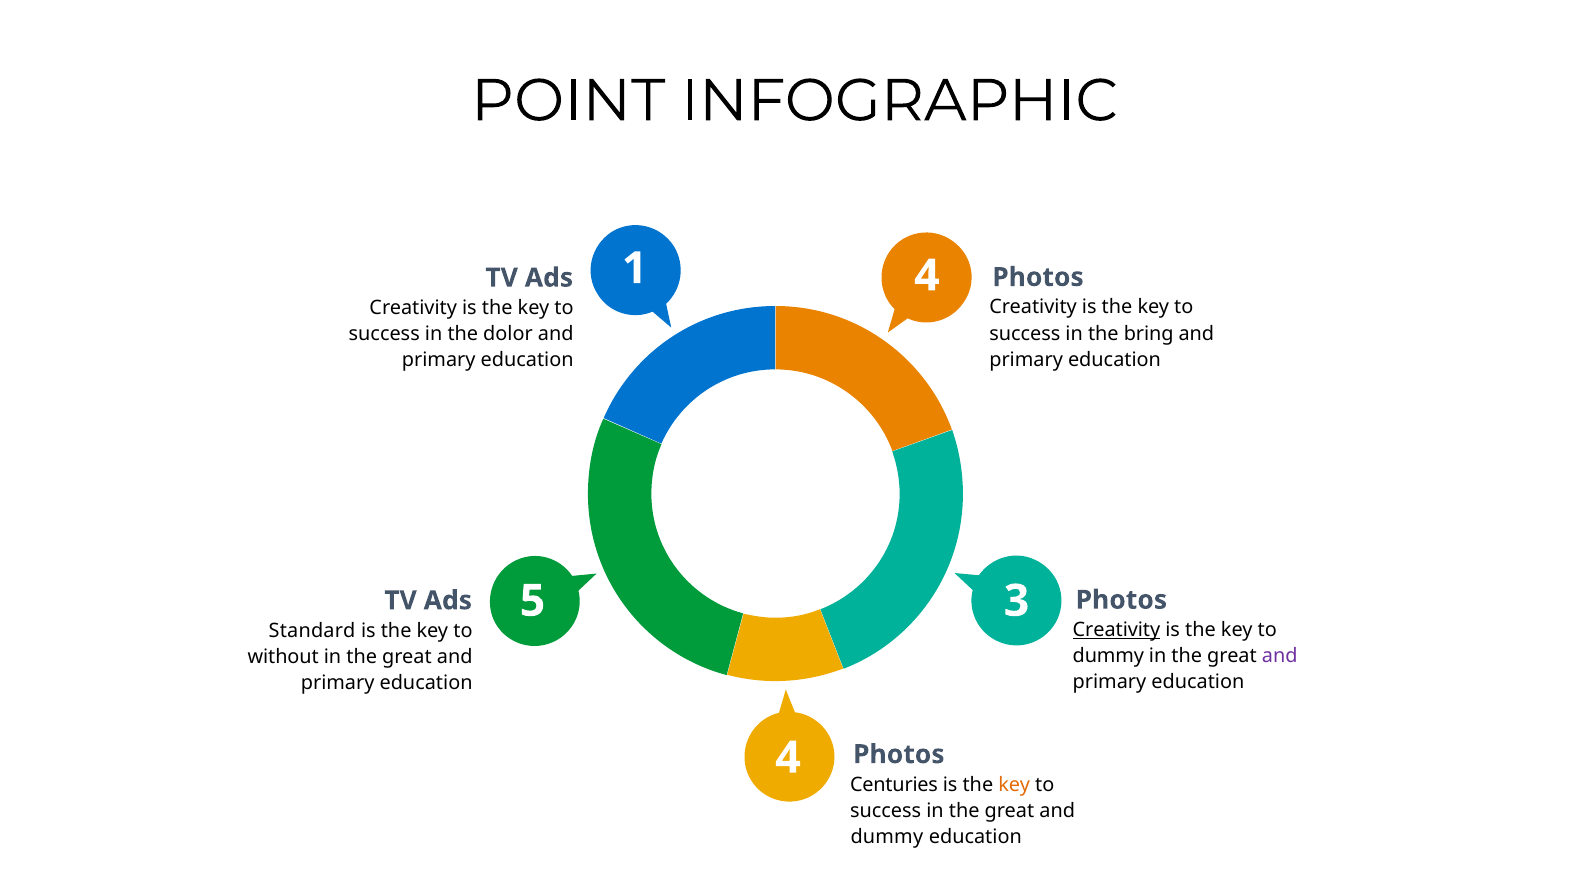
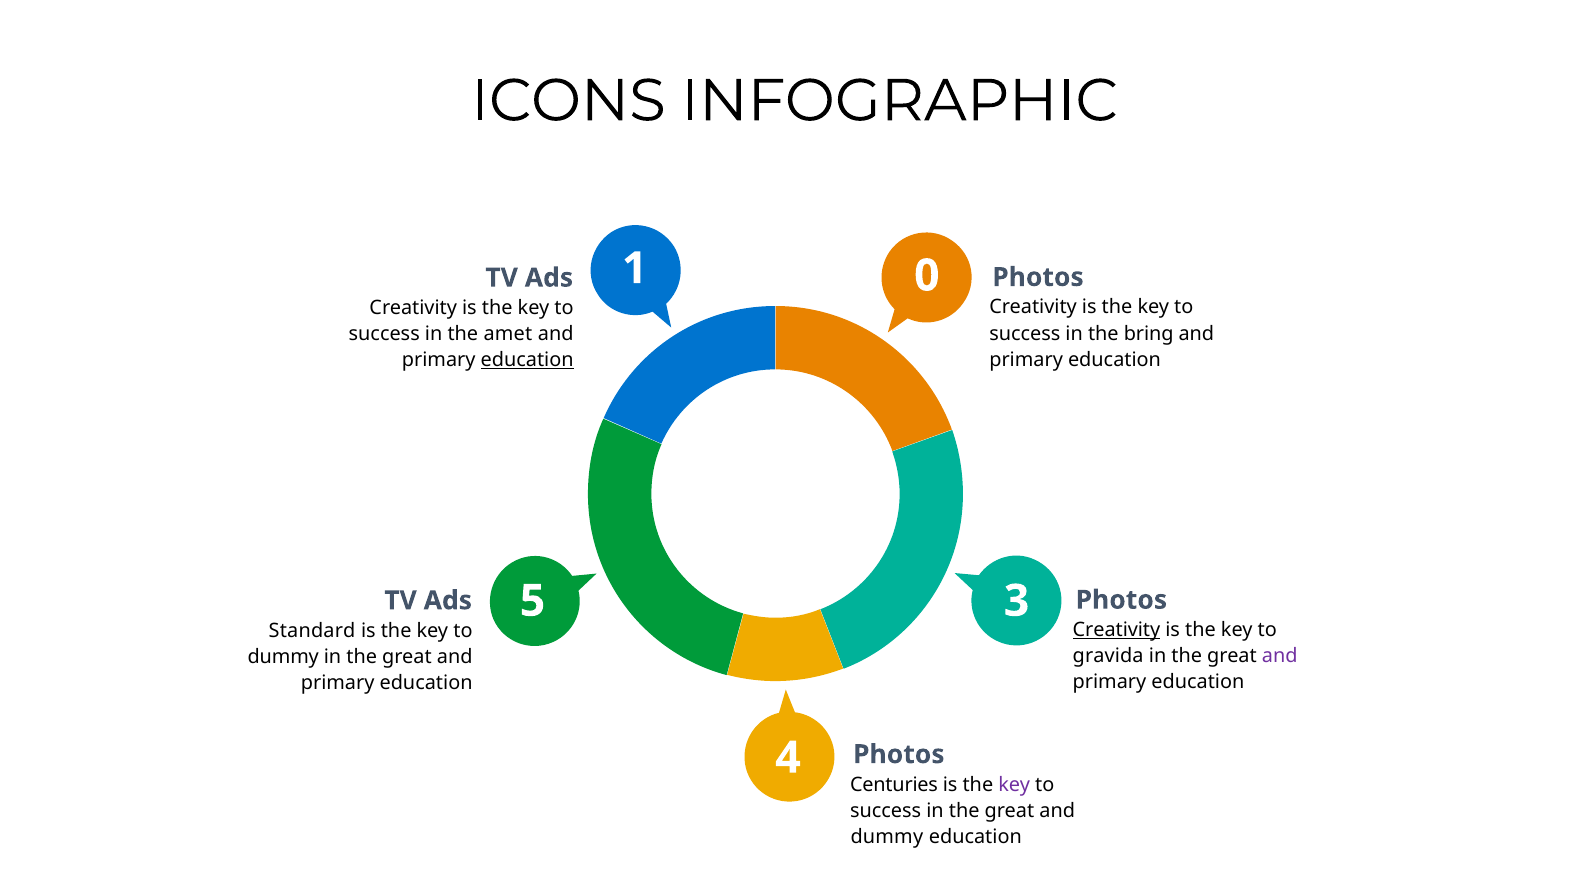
POINT: POINT -> ICONS
1 4: 4 -> 0
dolor: dolor -> amet
education at (527, 360) underline: none -> present
dummy at (1108, 656): dummy -> gravida
without at (283, 657): without -> dummy
key at (1014, 784) colour: orange -> purple
